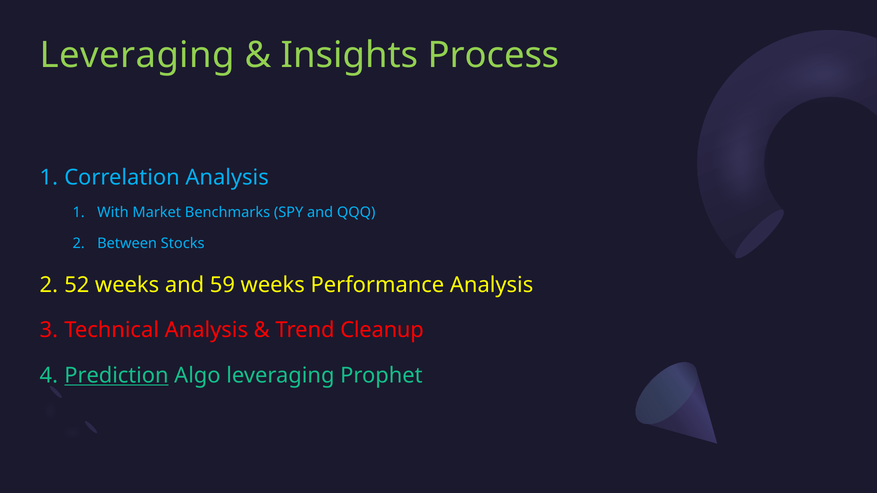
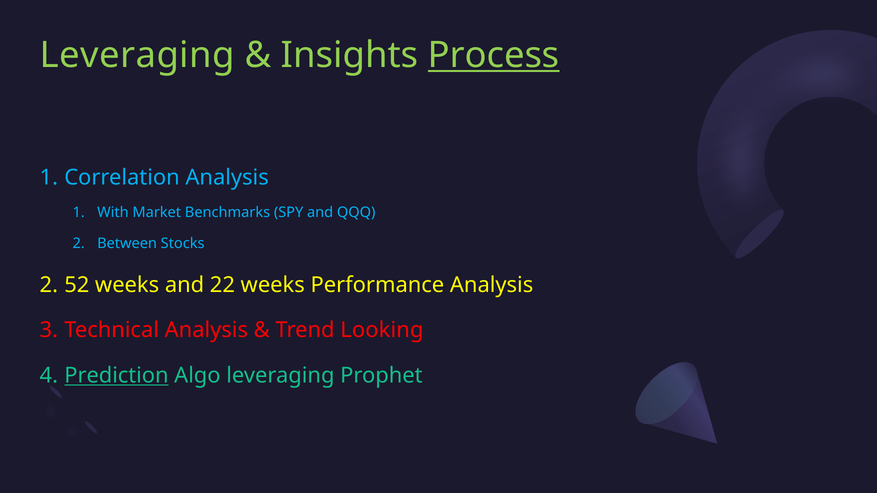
Process underline: none -> present
59: 59 -> 22
Cleanup: Cleanup -> Looking
